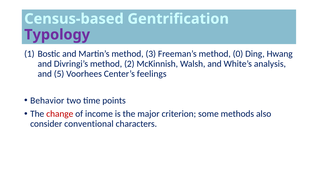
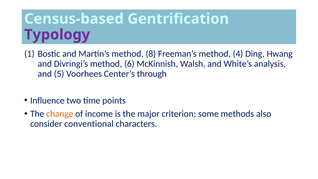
3: 3 -> 8
0: 0 -> 4
2: 2 -> 6
feelings: feelings -> through
Behavior: Behavior -> Influence
change colour: red -> orange
